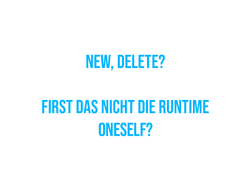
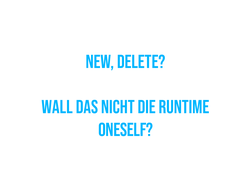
First: First -> Wall
